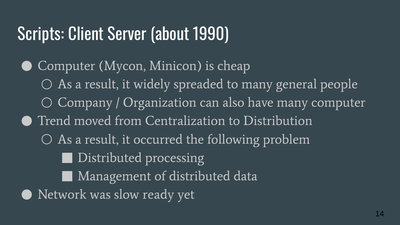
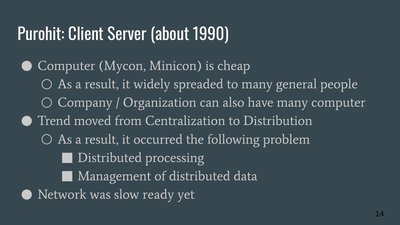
Scripts: Scripts -> Purohit
